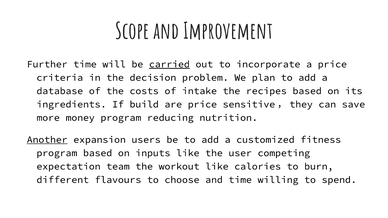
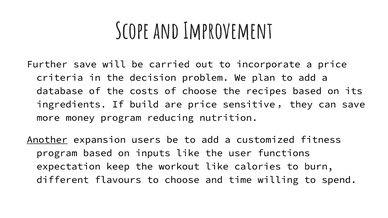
Further time: time -> save
carried underline: present -> none
of intake: intake -> choose
competing: competing -> functions
team: team -> keep
